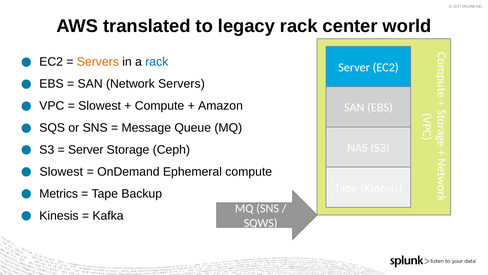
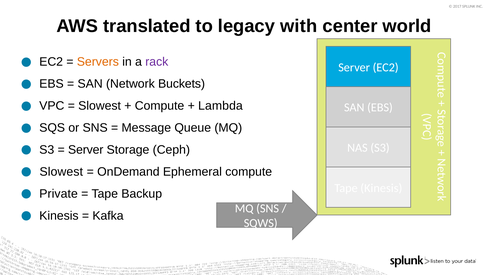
legacy rack: rack -> with
rack at (157, 62) colour: blue -> purple
Network Servers: Servers -> Buckets
Amazon: Amazon -> Lambda
Metrics: Metrics -> Private
